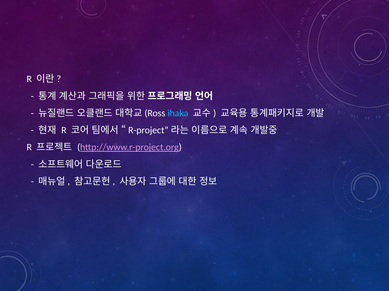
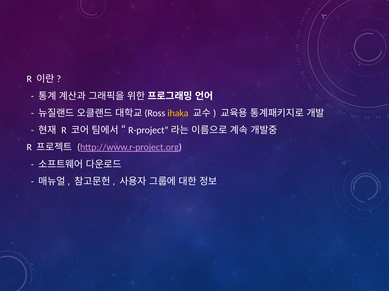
ihaka colour: light blue -> yellow
